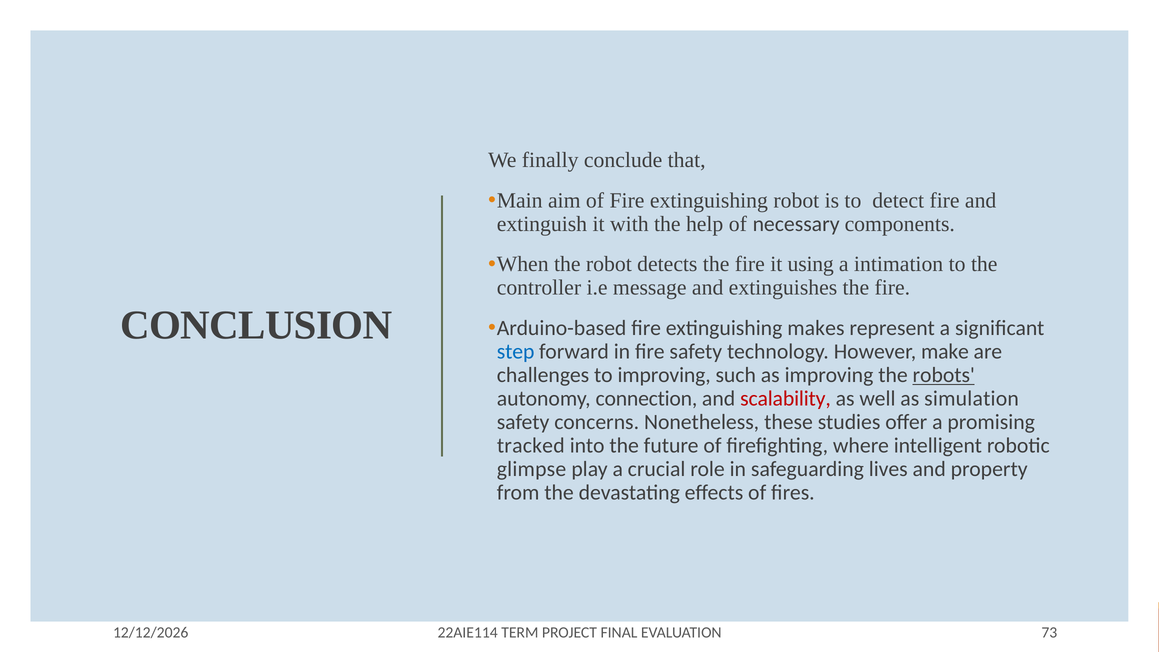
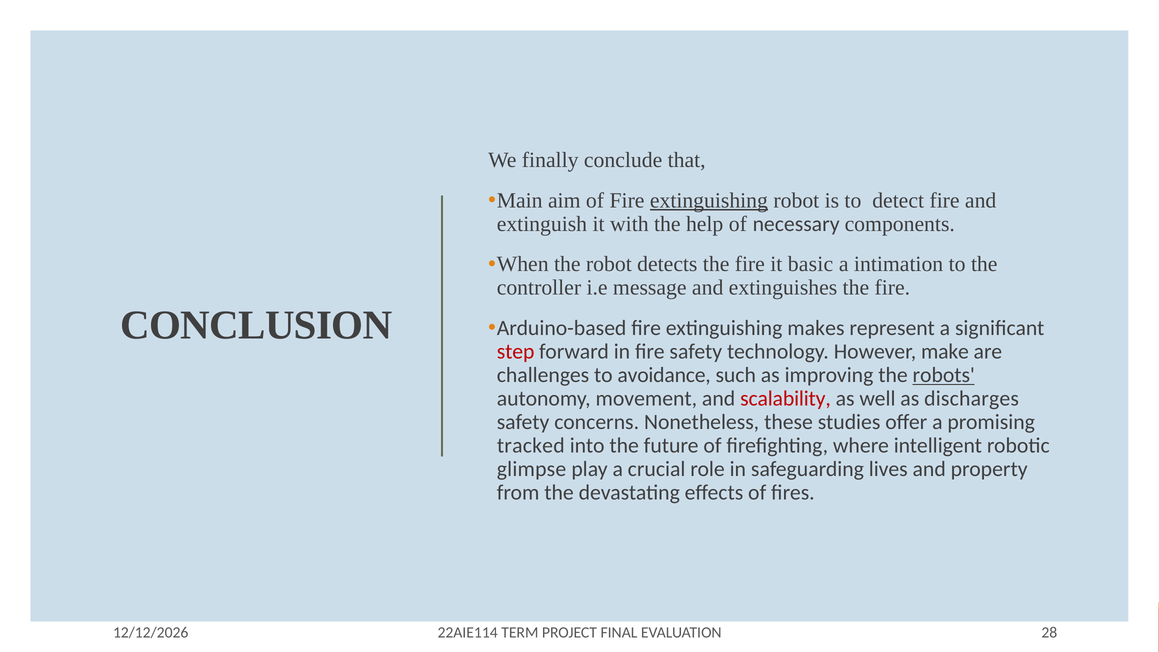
extinguishing at (709, 200) underline: none -> present
using: using -> basic
step colour: blue -> red
to improving: improving -> avoidance
connection: connection -> movement
simulation: simulation -> discharges
73: 73 -> 28
